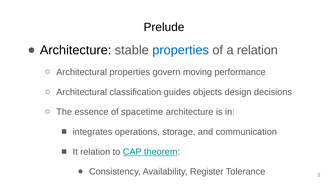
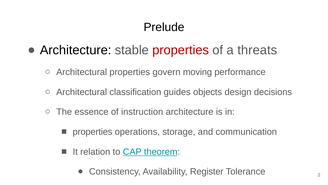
properties at (181, 50) colour: blue -> red
a relation: relation -> threats
spacetime: spacetime -> instruction
integrates at (92, 131): integrates -> properties
